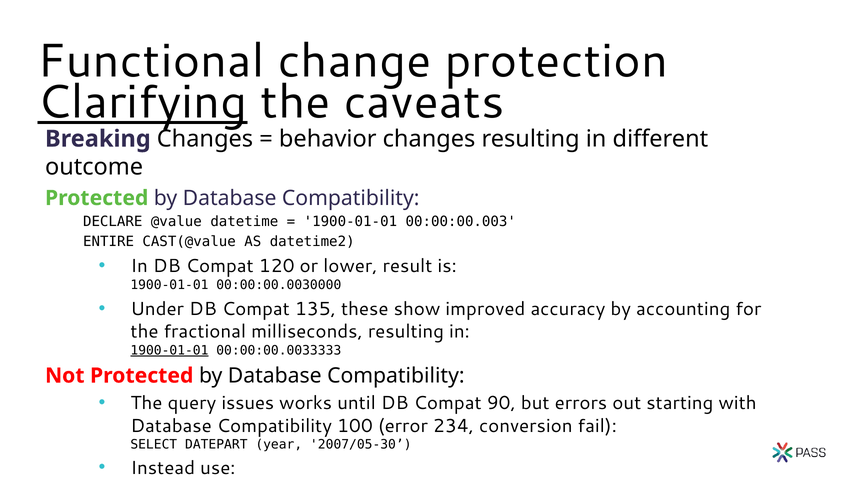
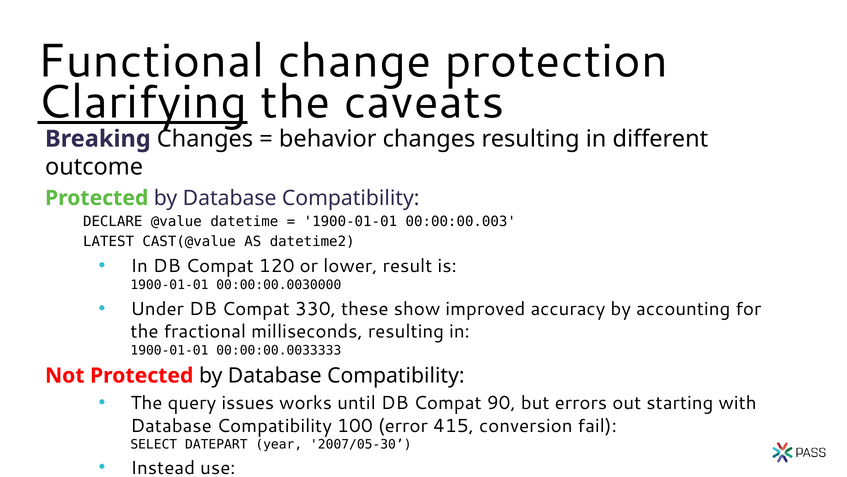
ENTIRE: ENTIRE -> LATEST
135: 135 -> 330
1900-01-01 at (169, 350) underline: present -> none
234: 234 -> 415
